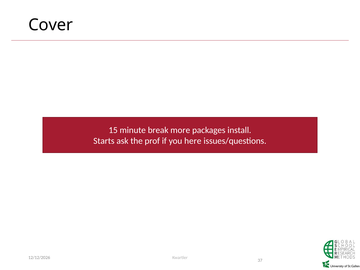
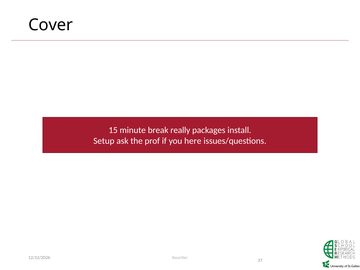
more: more -> really
Starts: Starts -> Setup
